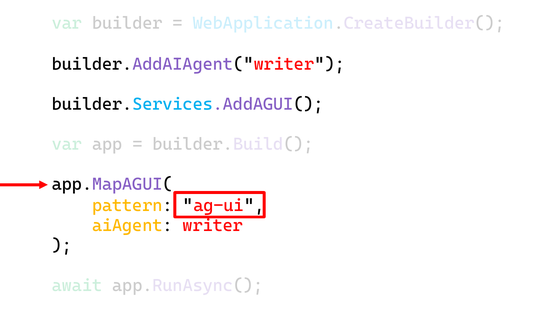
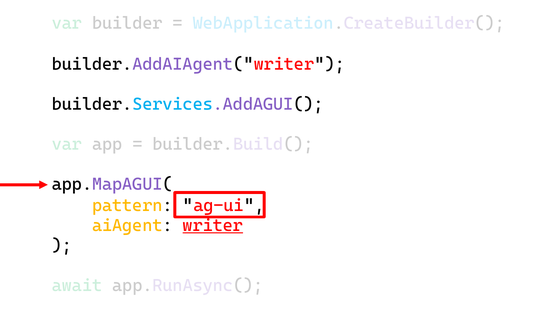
writer underline: none -> present
